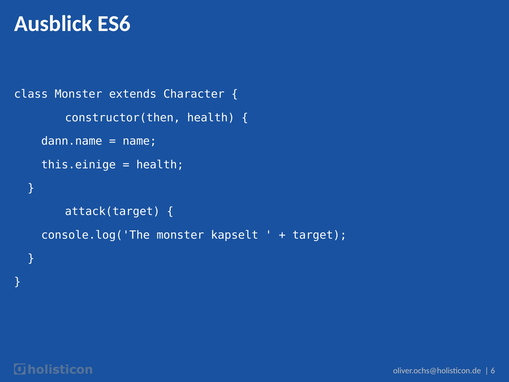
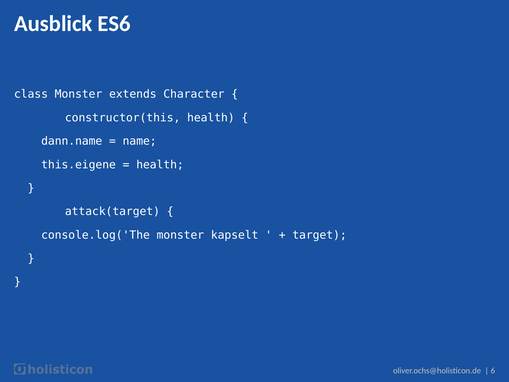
constructor(then: constructor(then -> constructor(this
this.einige: this.einige -> this.eigene
